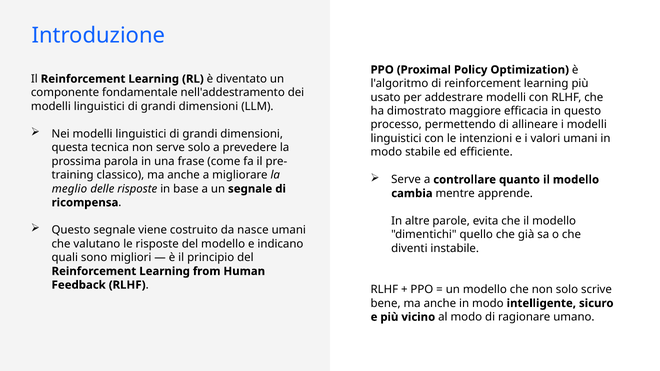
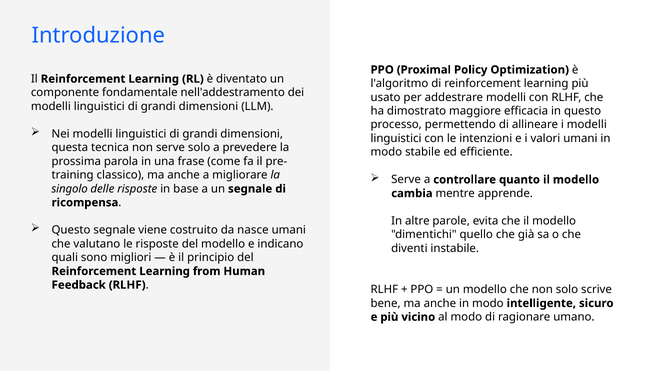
meglio: meglio -> singolo
